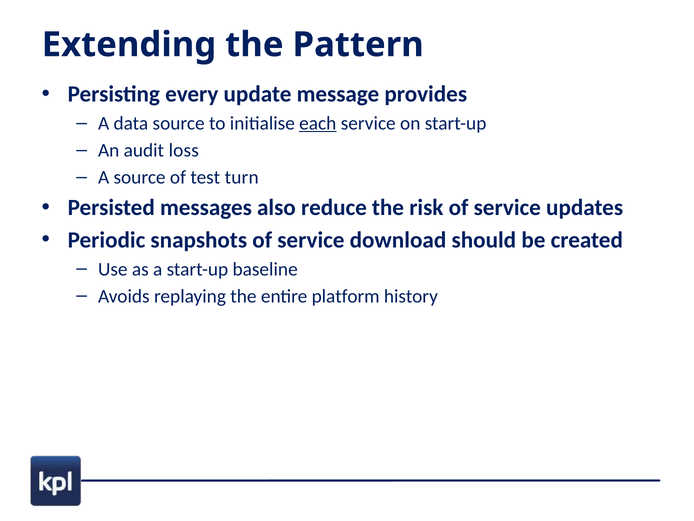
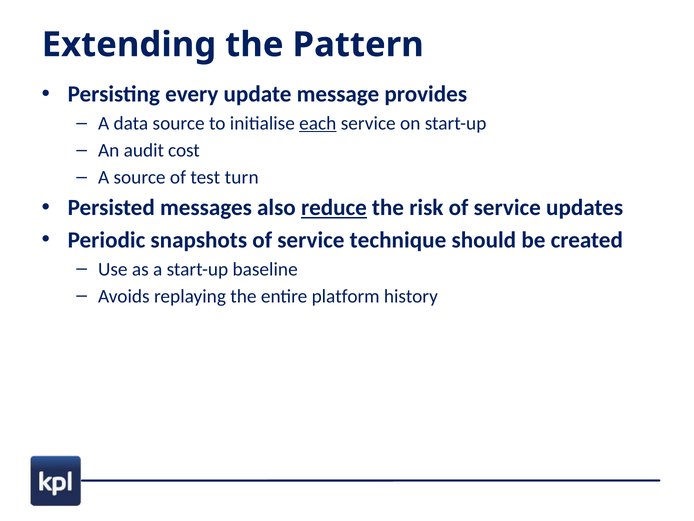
loss: loss -> cost
reduce underline: none -> present
download: download -> technique
